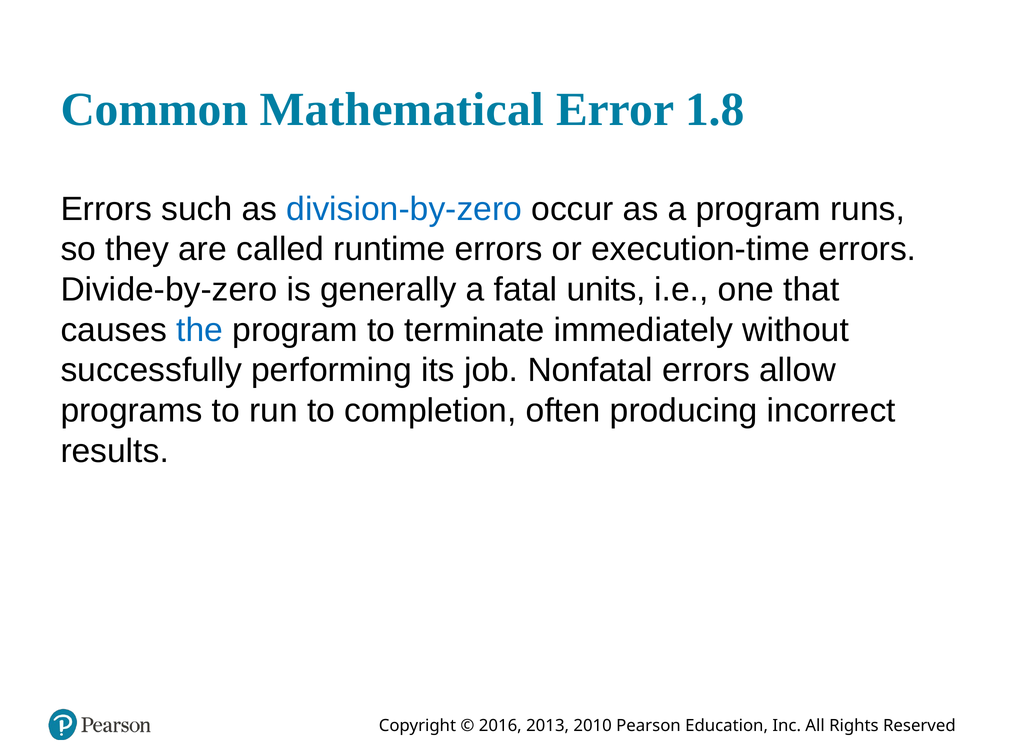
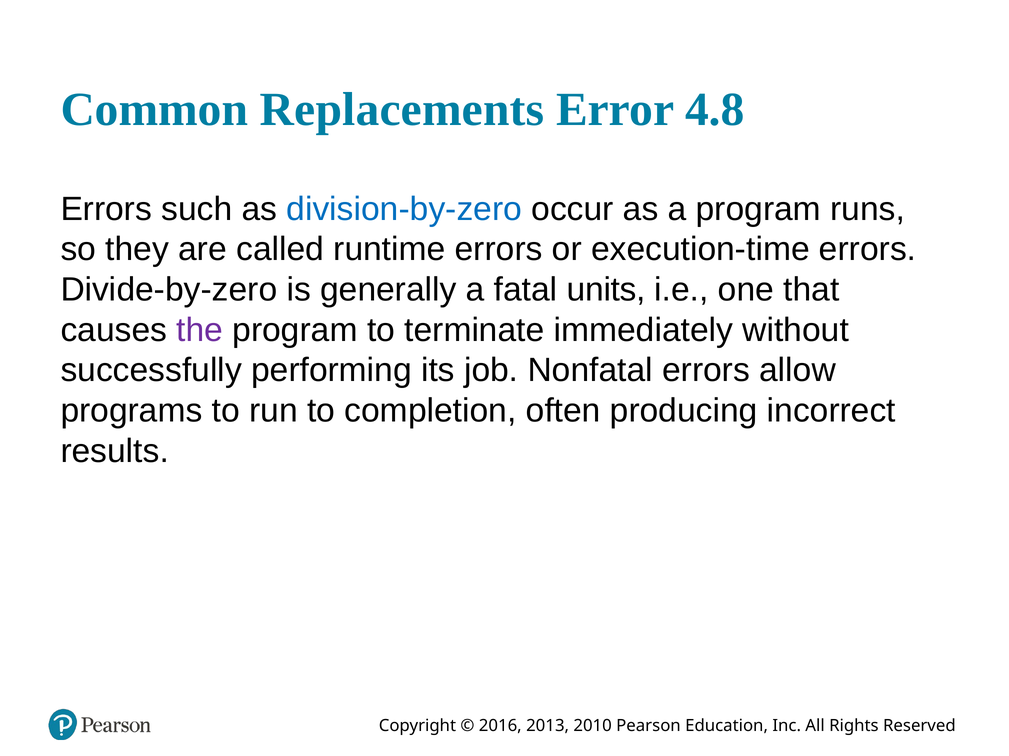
Mathematical: Mathematical -> Replacements
1.8: 1.8 -> 4.8
the colour: blue -> purple
